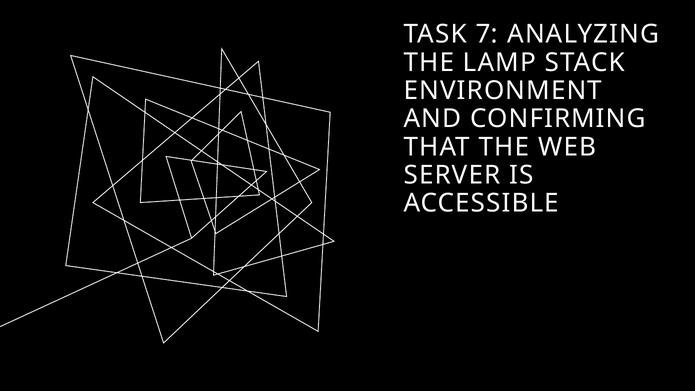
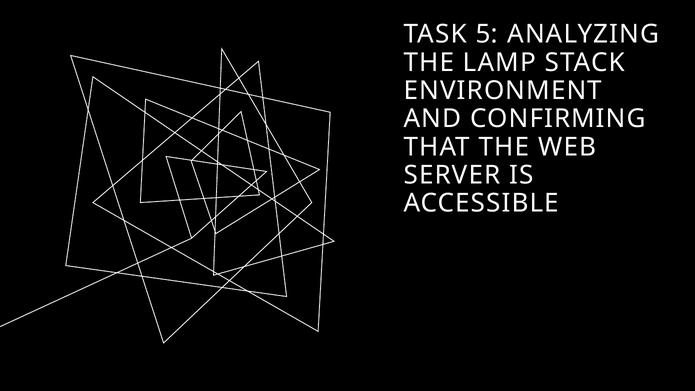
7: 7 -> 5
